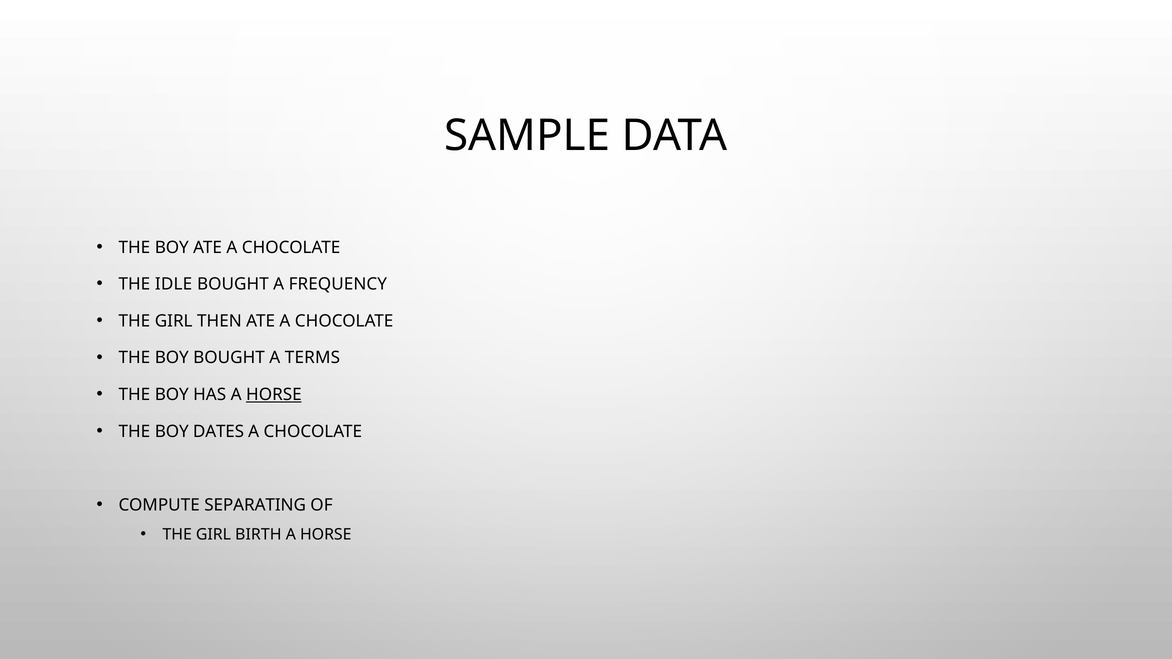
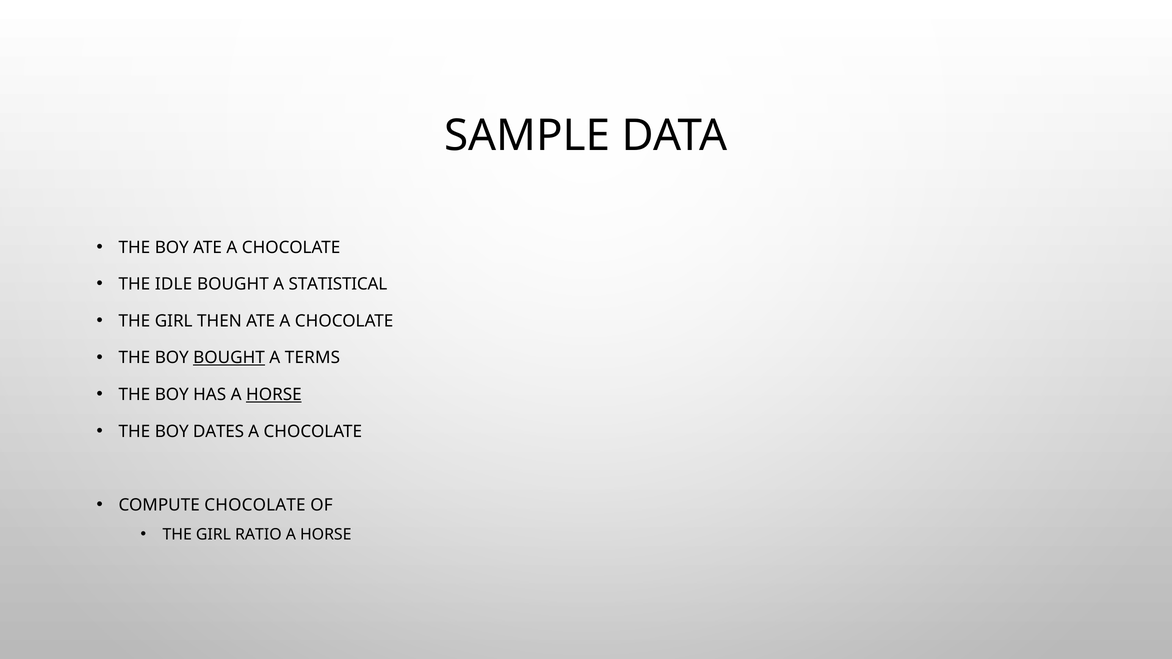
FREQUENCY: FREQUENCY -> STATISTICAL
BOUGHT at (229, 358) underline: none -> present
COMPUTE SEPARATING: SEPARATING -> CHOCOLATE
BIRTH: BIRTH -> RATIO
